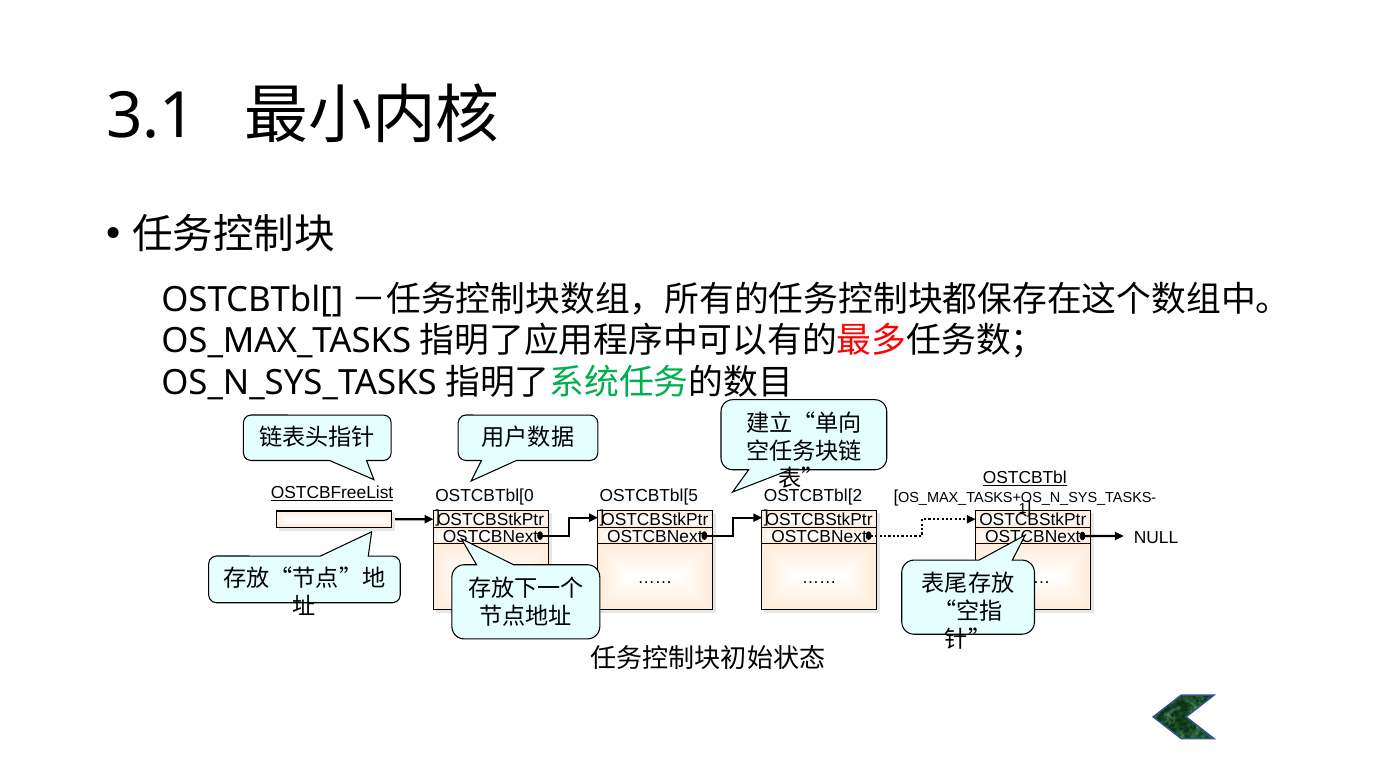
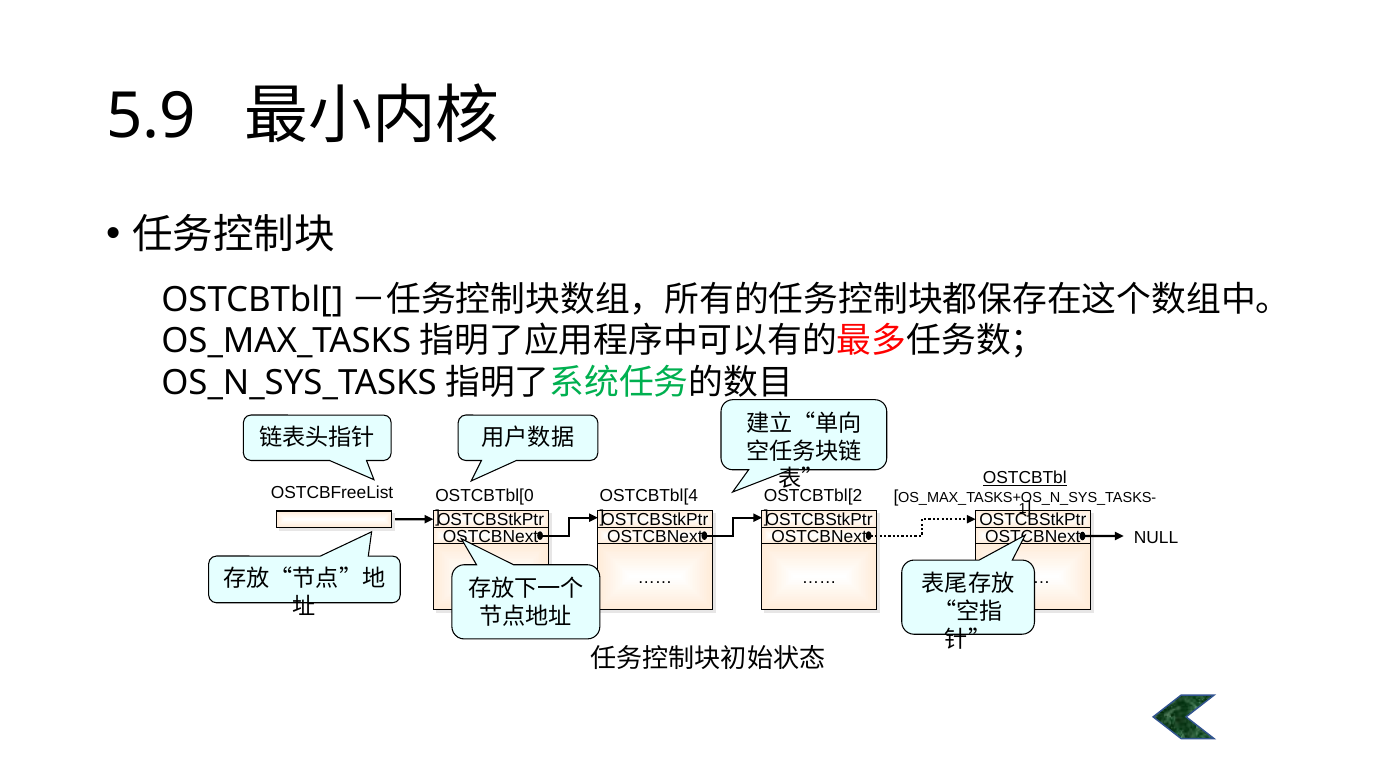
3.1: 3.1 -> 5.9
OSTCBFreeList underline: present -> none
OSTCBTbl[5: OSTCBTbl[5 -> OSTCBTbl[4
